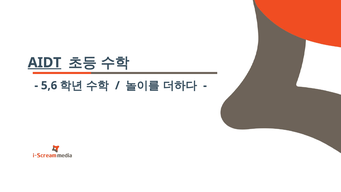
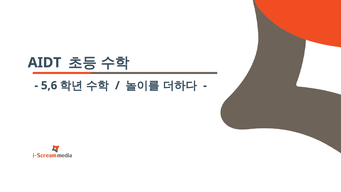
AIDT underline: present -> none
